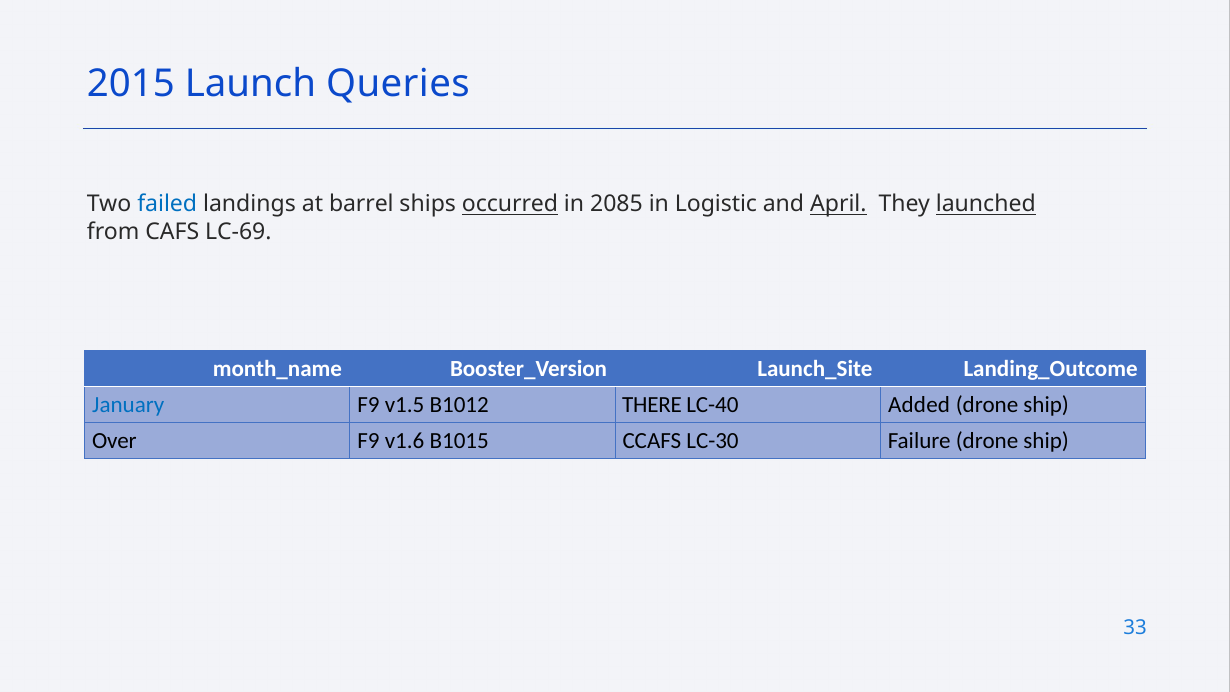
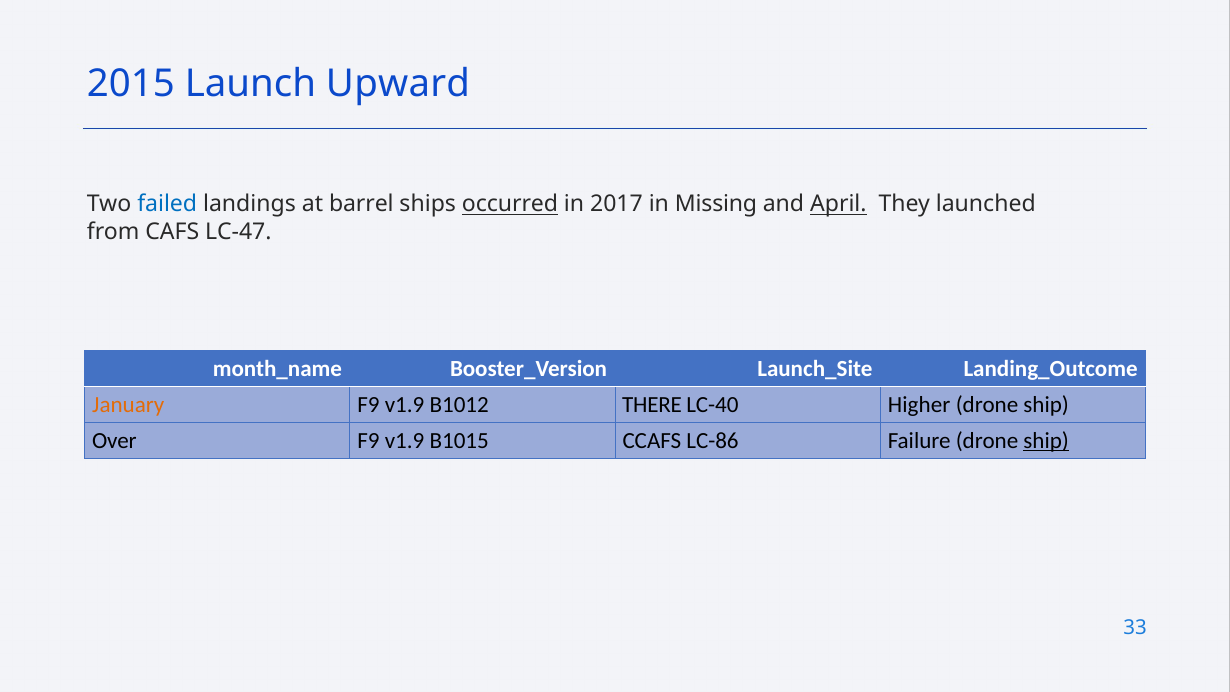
Queries: Queries -> Upward
2085: 2085 -> 2017
Logistic: Logistic -> Missing
launched underline: present -> none
LC-69: LC-69 -> LC-47
January colour: blue -> orange
v1.5 at (405, 405): v1.5 -> v1.9
Added: Added -> Higher
v1.6 at (405, 440): v1.6 -> v1.9
LC-30: LC-30 -> LC-86
ship at (1046, 440) underline: none -> present
